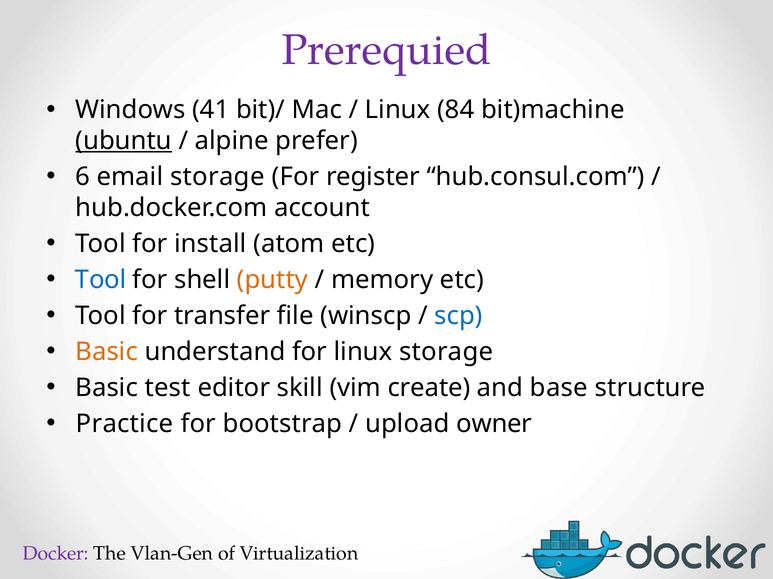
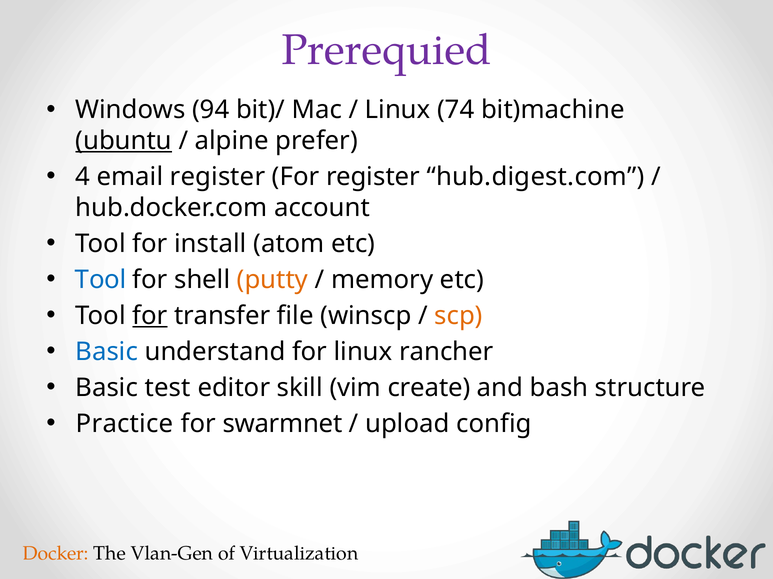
41: 41 -> 94
84: 84 -> 74
6: 6 -> 4
email storage: storage -> register
hub.consul.com: hub.consul.com -> hub.digest.com
for at (150, 316) underline: none -> present
scp colour: blue -> orange
Basic at (107, 352) colour: orange -> blue
linux storage: storage -> rancher
base: base -> bash
bootstrap: bootstrap -> swarmnet
owner: owner -> config
Docker colour: purple -> orange
